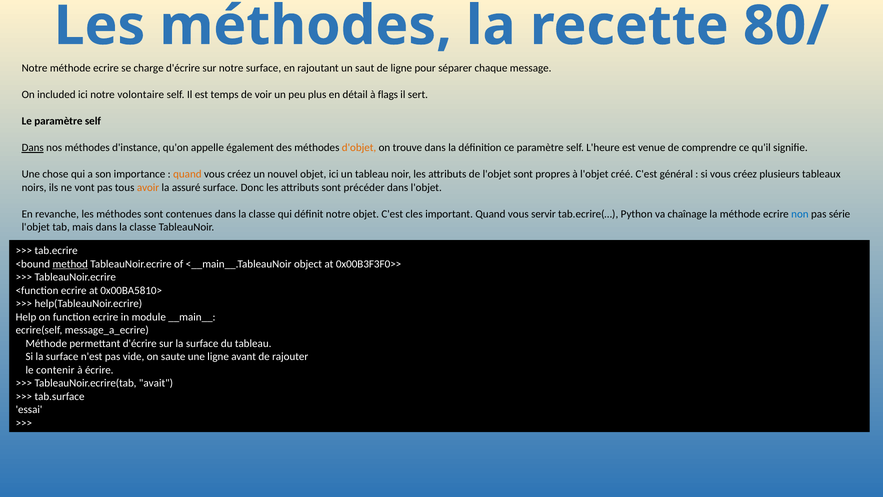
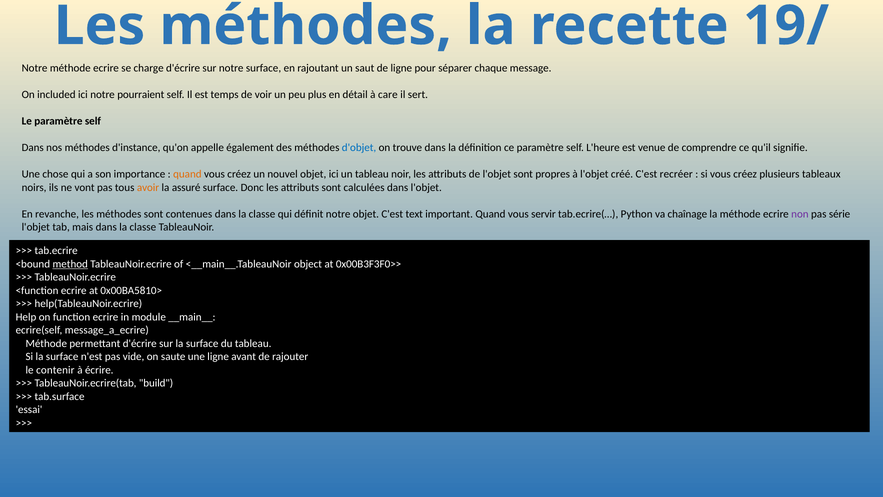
80/: 80/ -> 19/
volontaire: volontaire -> pourraient
flags: flags -> care
Dans at (33, 148) underline: present -> none
d'objet colour: orange -> blue
général: général -> recréer
précéder: précéder -> calculées
cles: cles -> text
non colour: blue -> purple
avait: avait -> build
